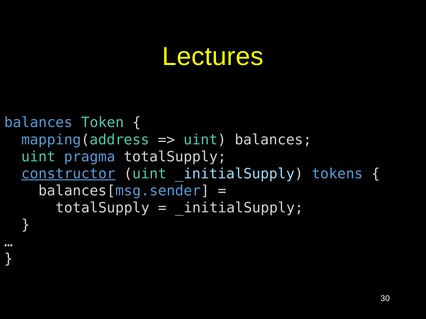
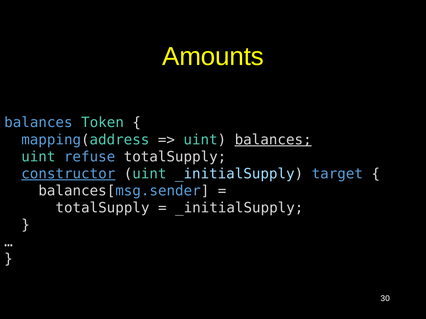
Lectures: Lectures -> Amounts
balances at (273, 140) underline: none -> present
pragma: pragma -> refuse
tokens: tokens -> target
